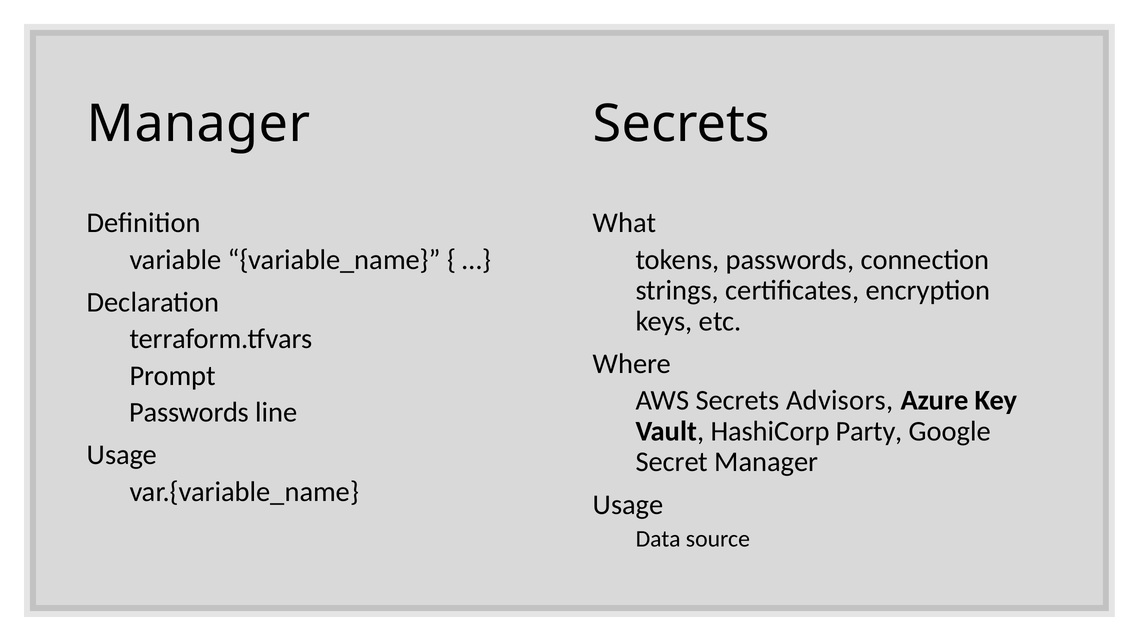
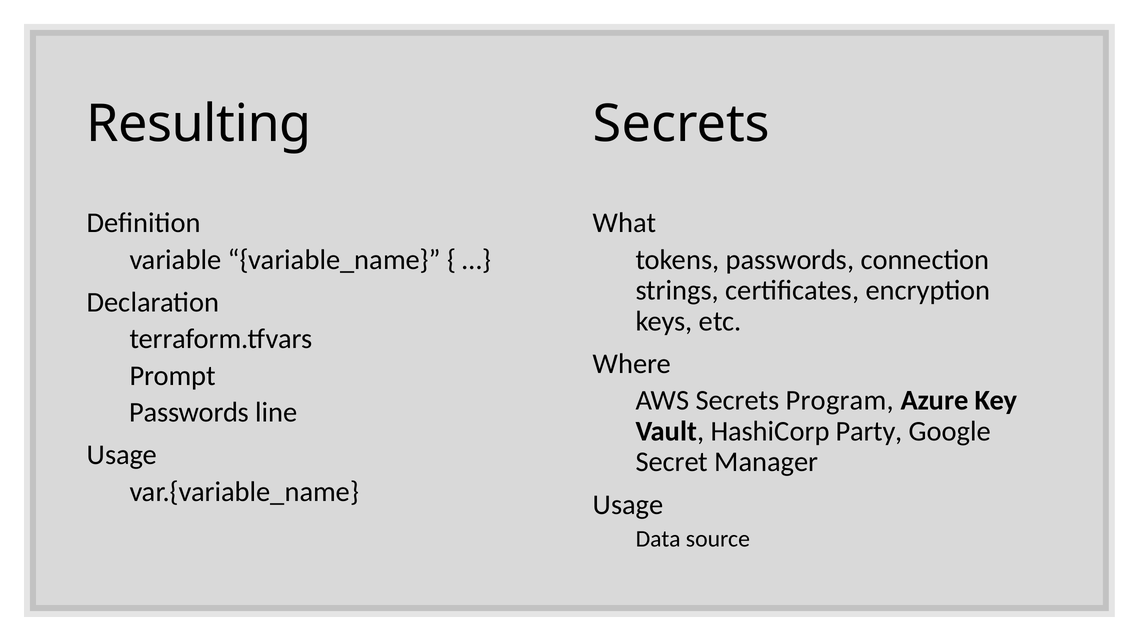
Manager at (199, 124): Manager -> Resulting
Advisors: Advisors -> Program
